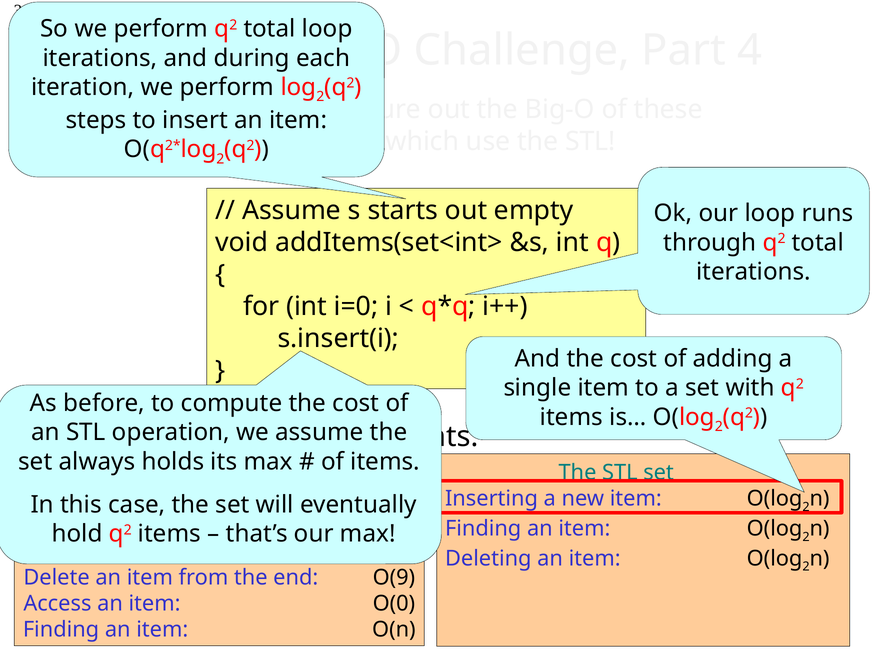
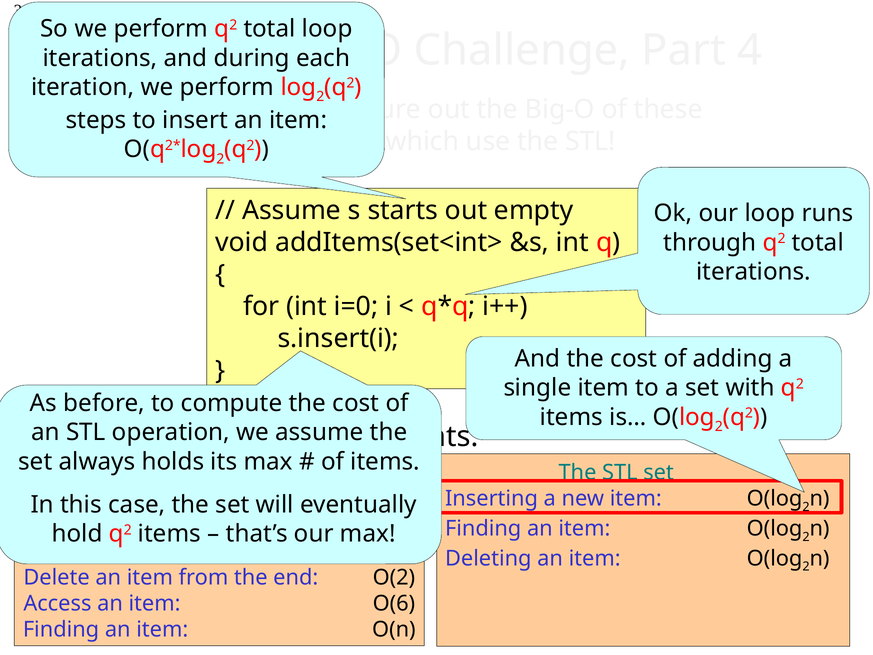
O(9: O(9 -> O(2
O(0: O(0 -> O(6
